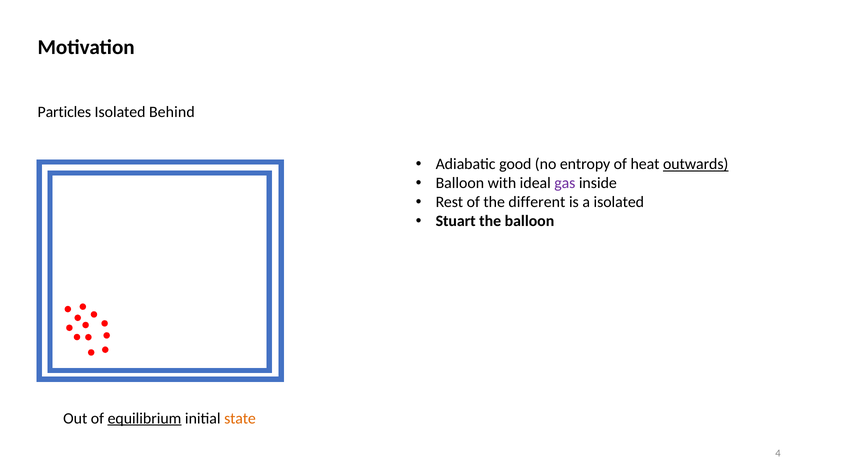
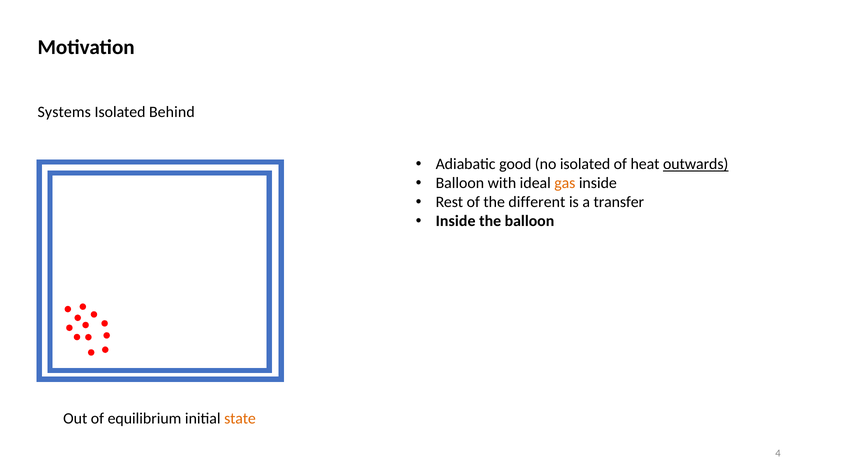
Particles: Particles -> Systems
no entropy: entropy -> isolated
gas colour: purple -> orange
a isolated: isolated -> transfer
Stuart at (456, 221): Stuart -> Inside
equilibrium underline: present -> none
